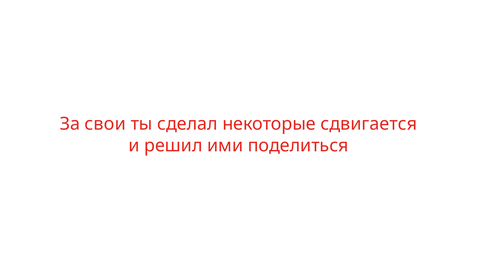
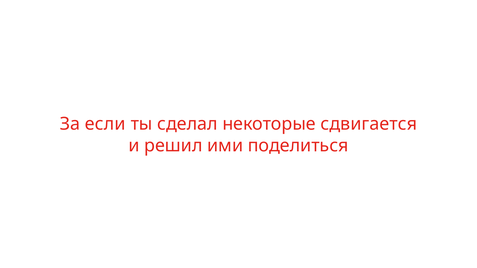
свои: свои -> если
